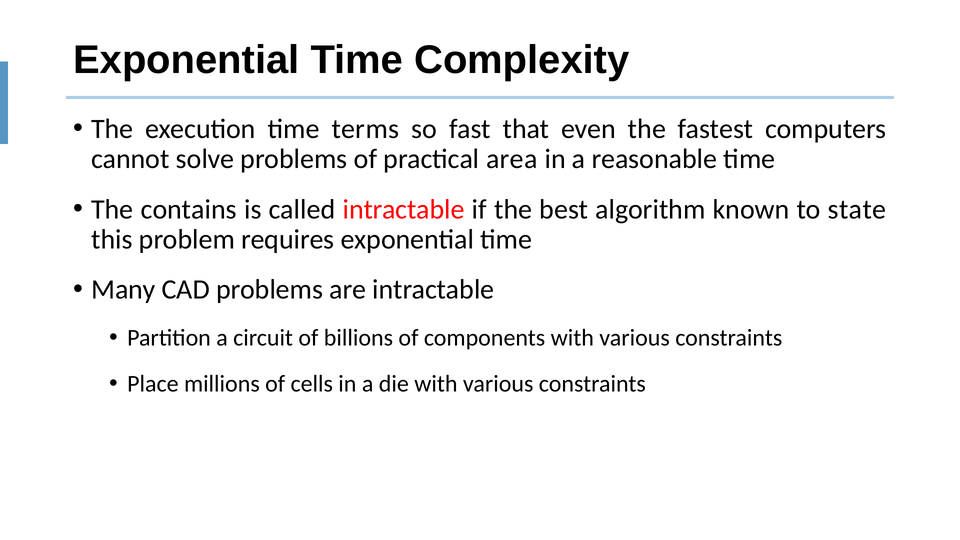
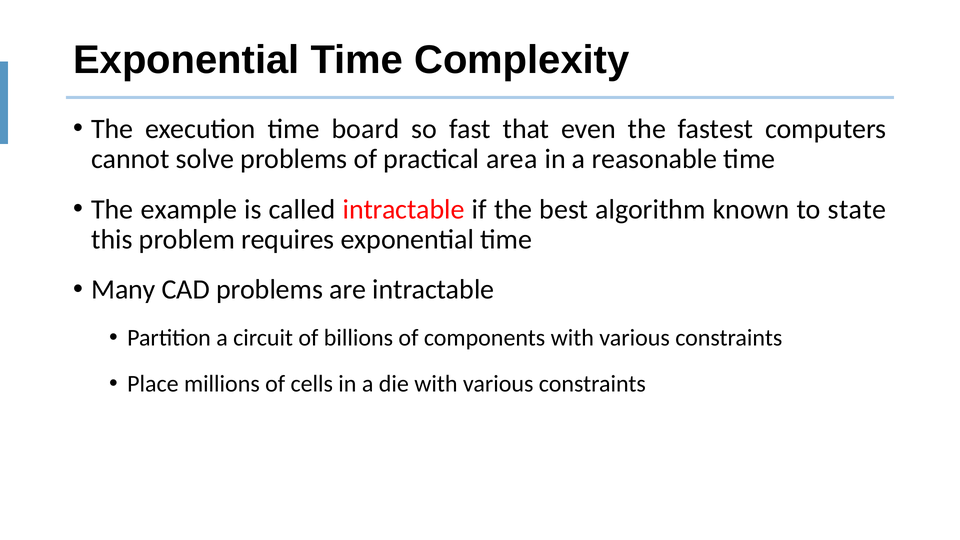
terms: terms -> board
contains: contains -> example
